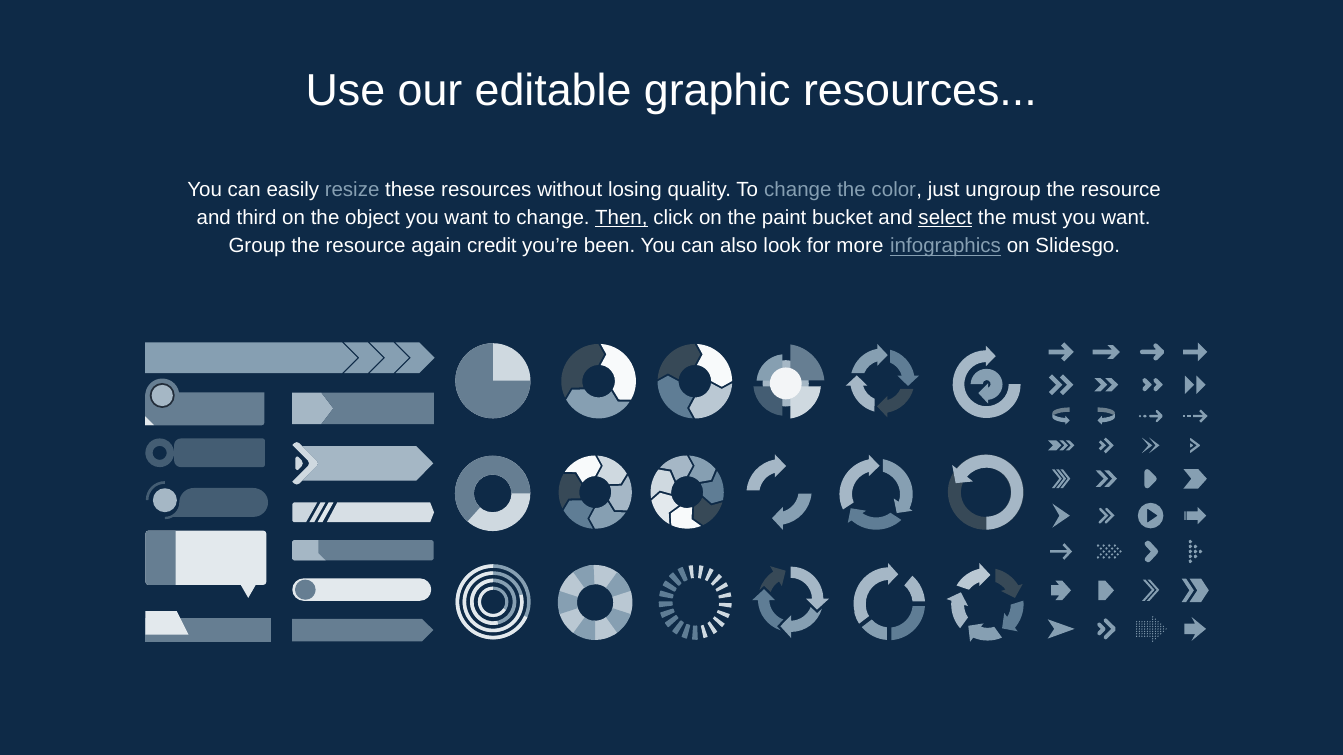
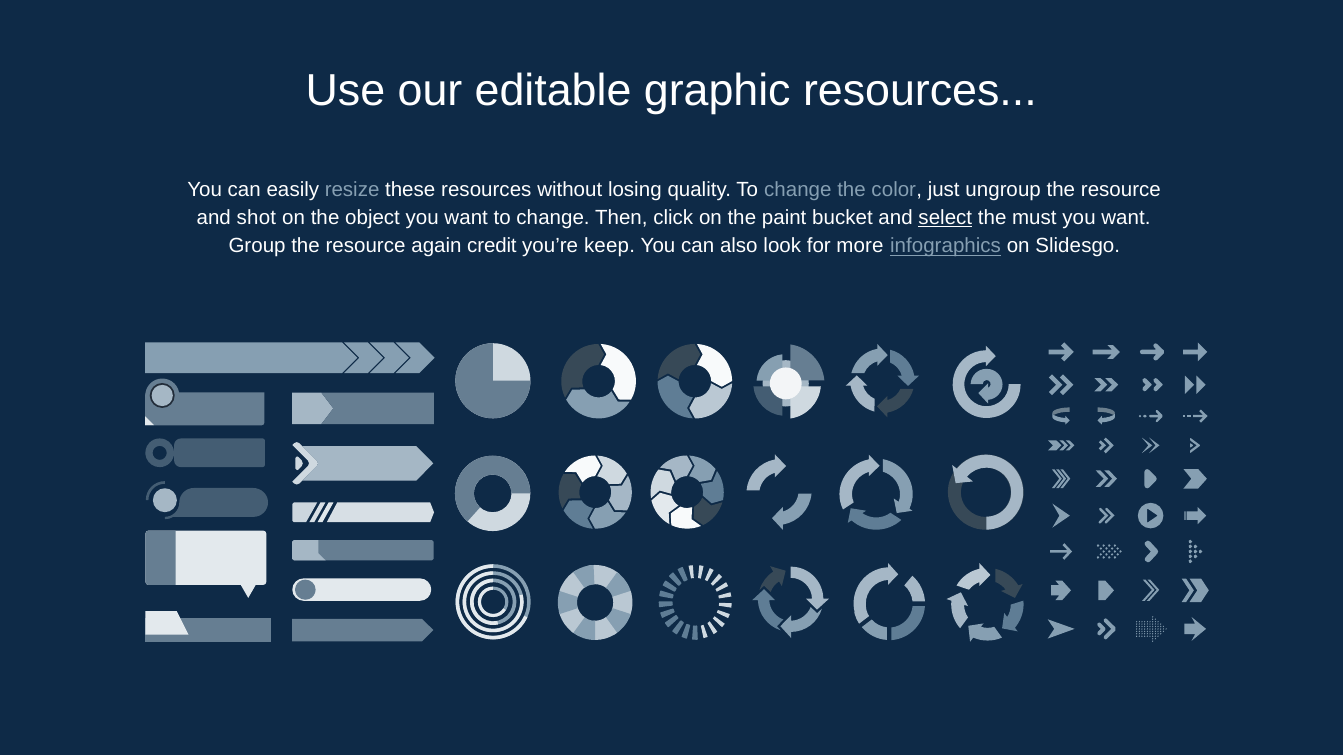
third: third -> shot
Then underline: present -> none
been: been -> keep
